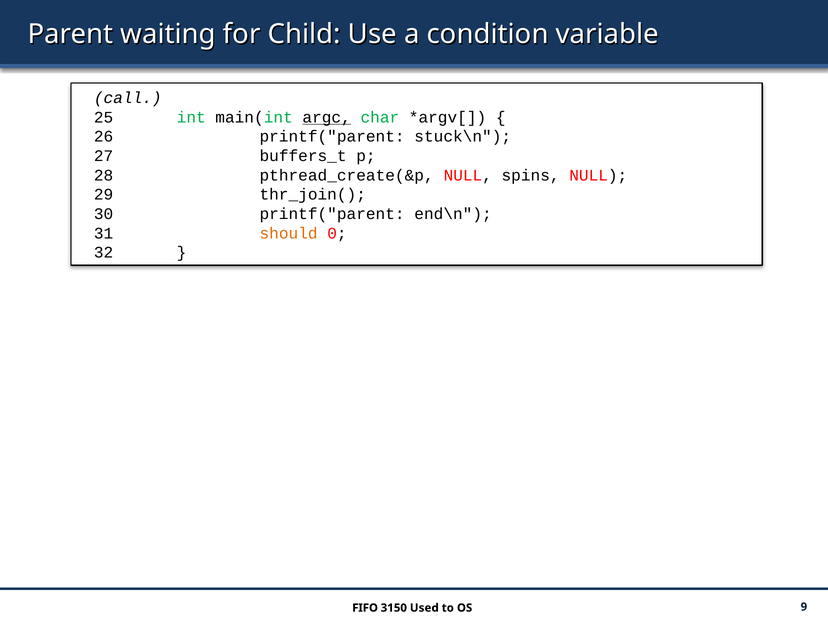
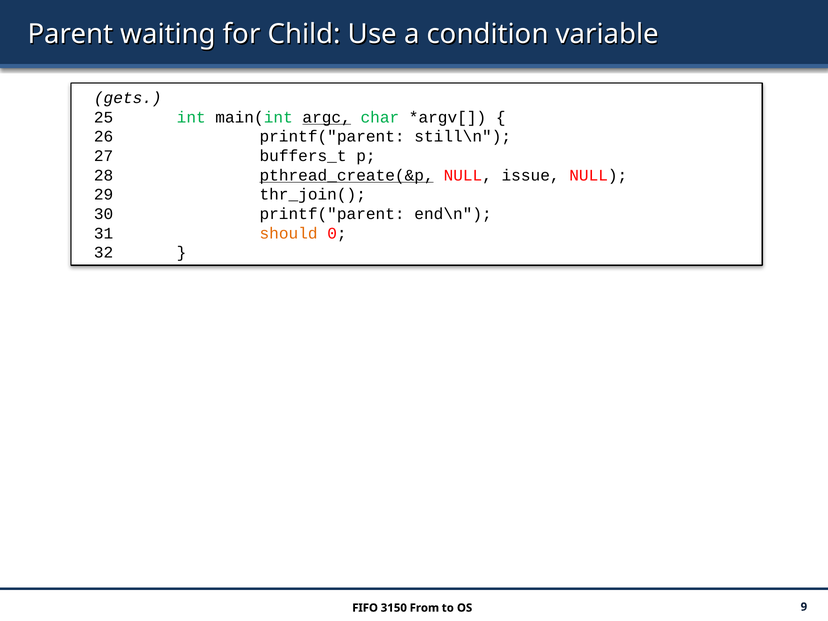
call: call -> gets
stuck\n: stuck\n -> still\n
pthread_create(&p underline: none -> present
spins: spins -> issue
Used: Used -> From
